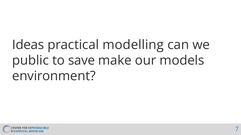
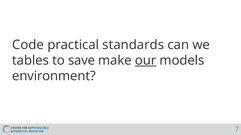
Ideas: Ideas -> Code
modelling: modelling -> standards
public: public -> tables
our underline: none -> present
